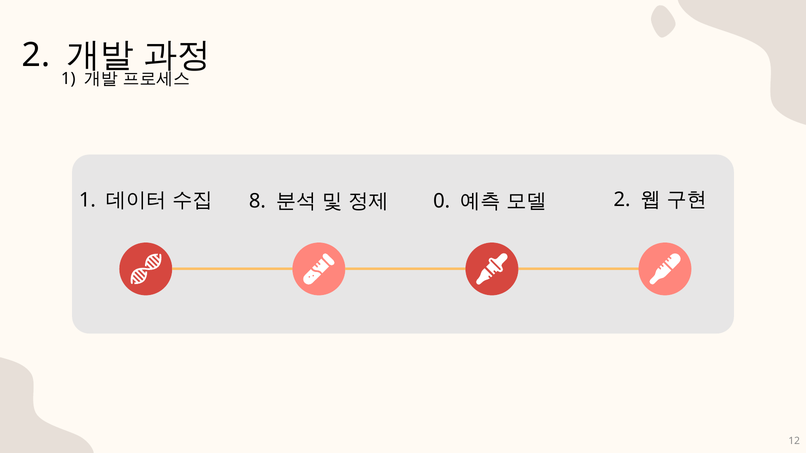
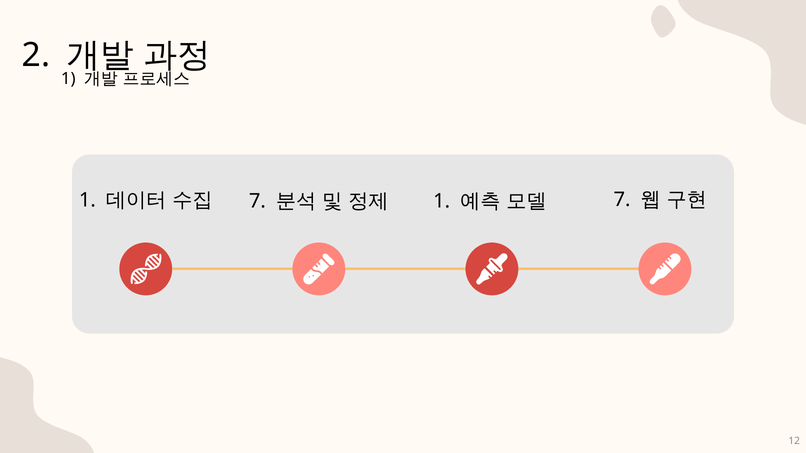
8 at (257, 201): 8 -> 7
0 at (442, 201): 0 -> 1
2 at (622, 200): 2 -> 7
